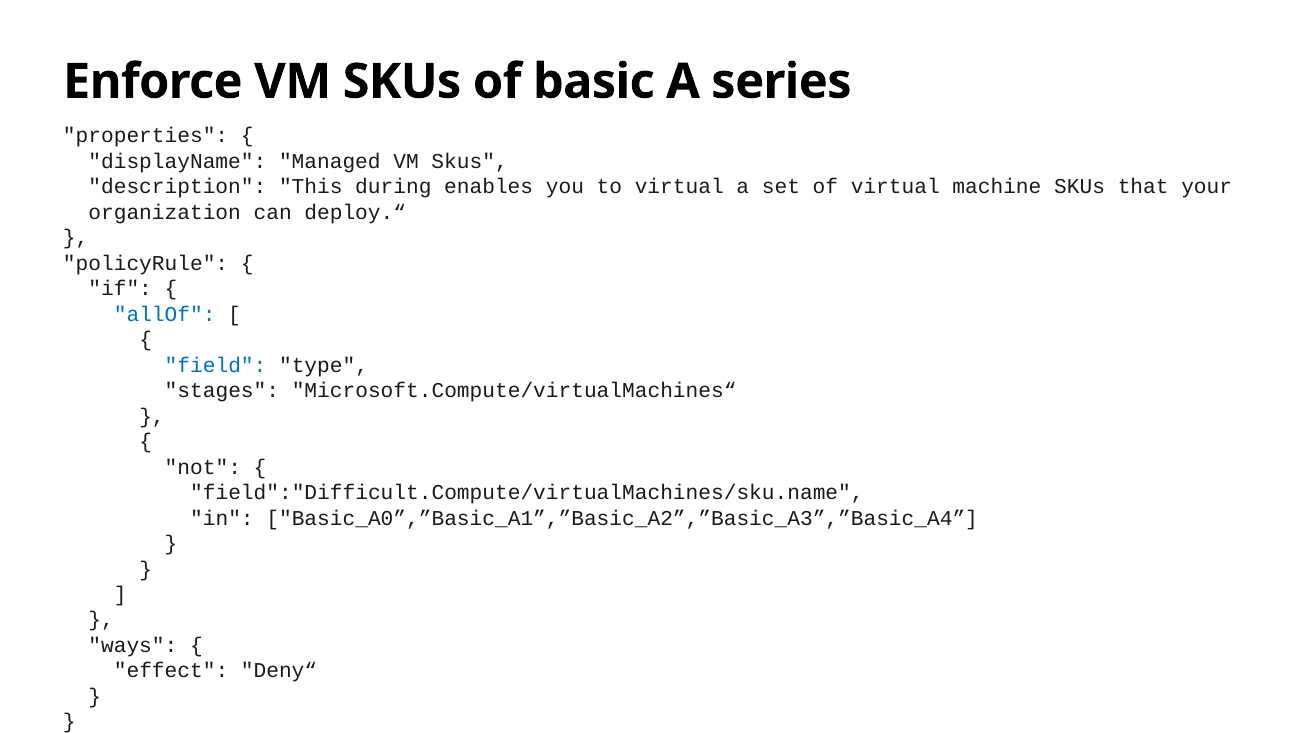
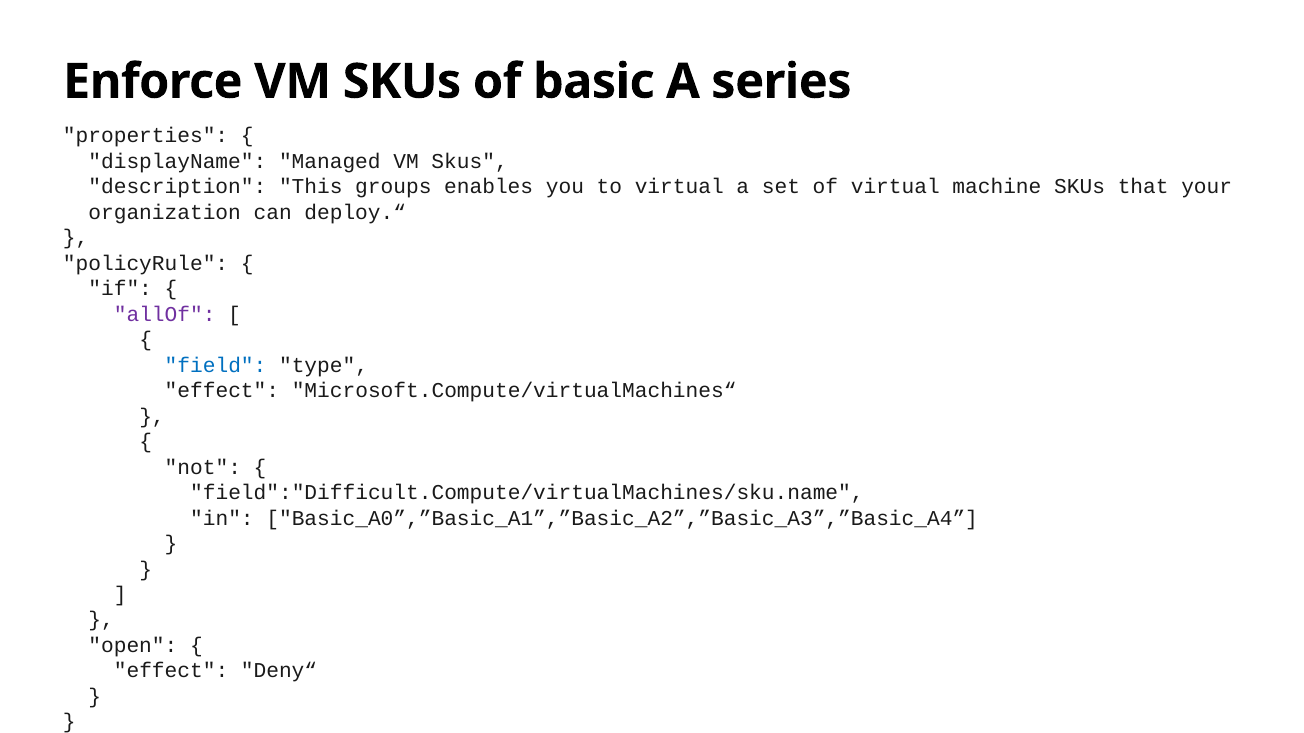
during: during -> groups
allOf colour: blue -> purple
stages at (222, 391): stages -> effect
ways: ways -> open
